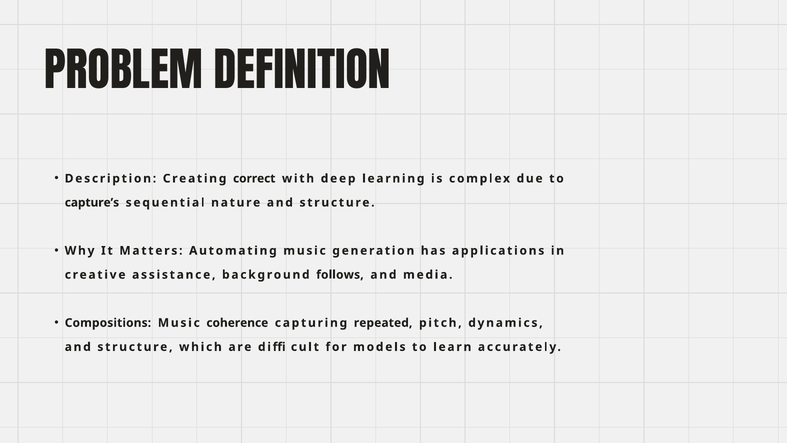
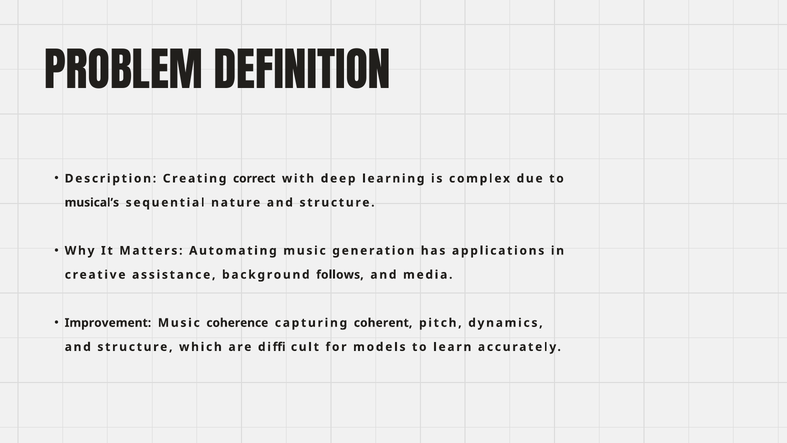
capture’s: capture’s -> musical’s
Compositions: Compositions -> Improvement
repeated: repeated -> coherent
